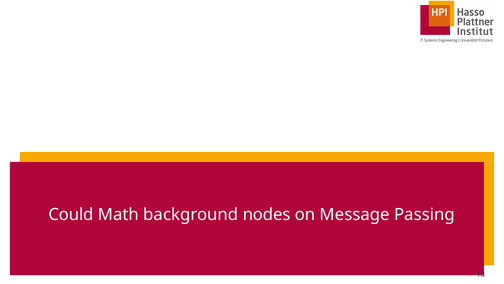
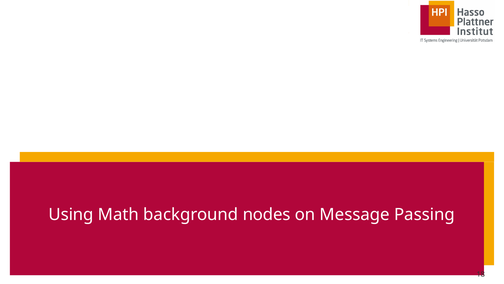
Could: Could -> Using
